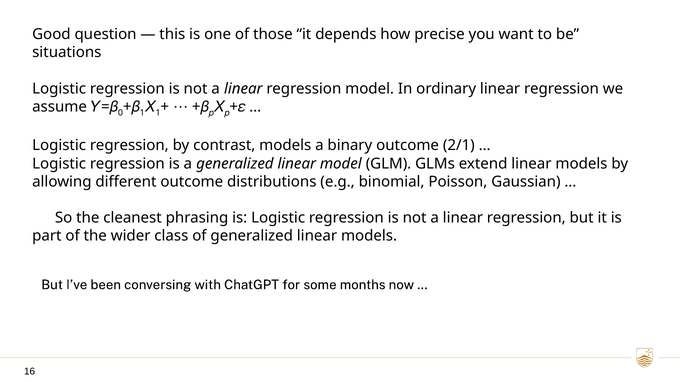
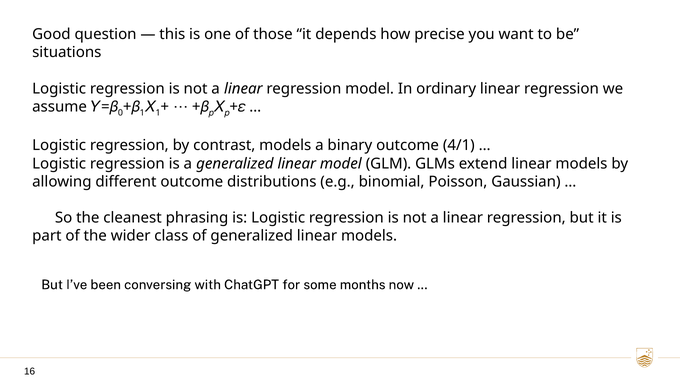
2/1: 2/1 -> 4/1
